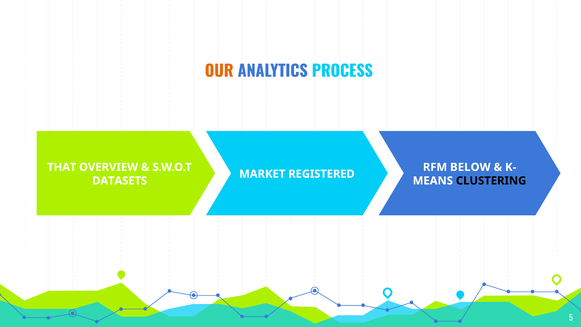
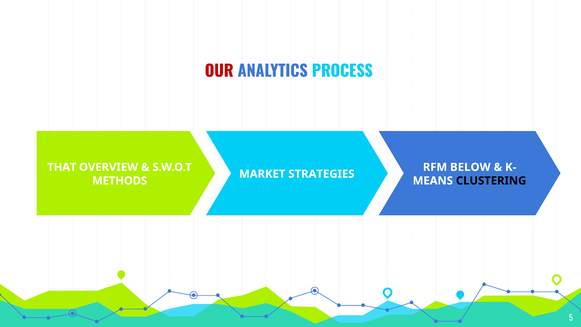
OUR colour: orange -> red
REGISTERED: REGISTERED -> STRATEGIES
DATASETS: DATASETS -> METHODS
